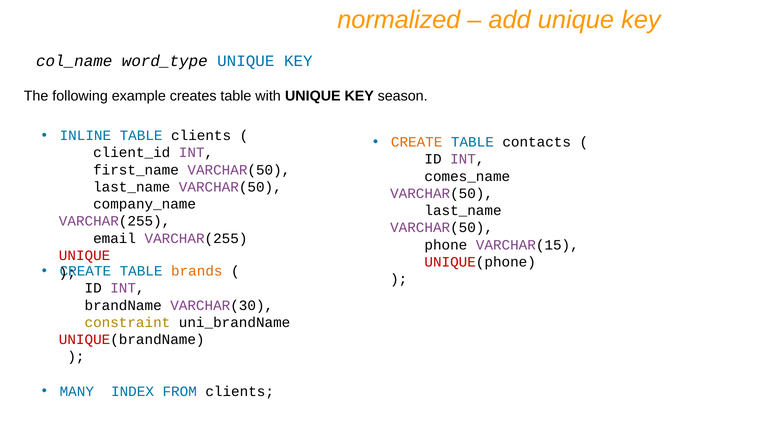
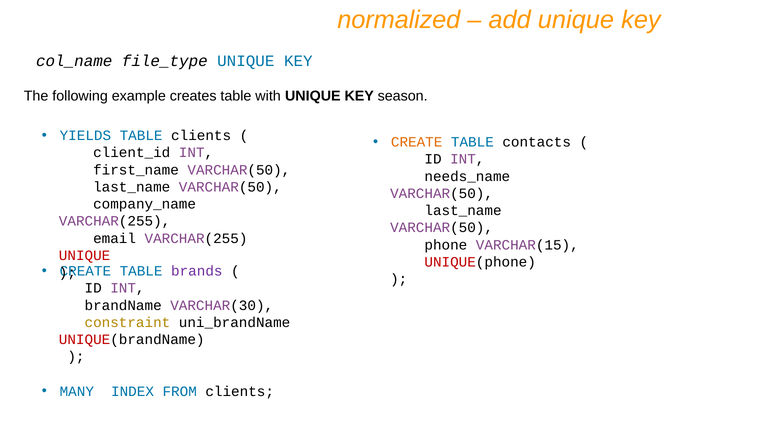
word_type: word_type -> file_type
INLINE: INLINE -> YIELDS
comes_name: comes_name -> needs_name
brands colour: orange -> purple
